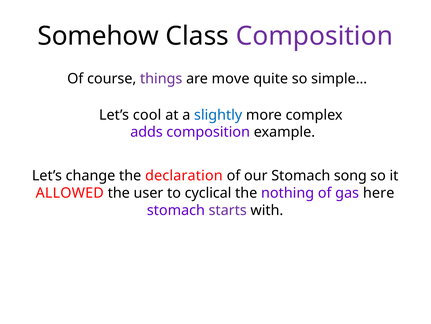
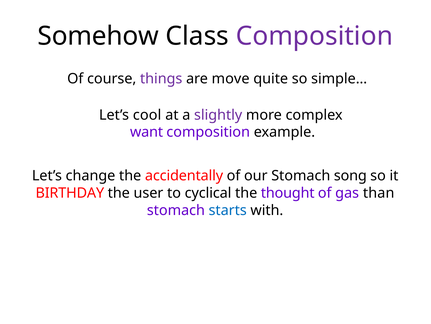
slightly colour: blue -> purple
adds: adds -> want
declaration: declaration -> accidentally
ALLOWED: ALLOWED -> BIRTHDAY
nothing: nothing -> thought
here: here -> than
starts colour: purple -> blue
